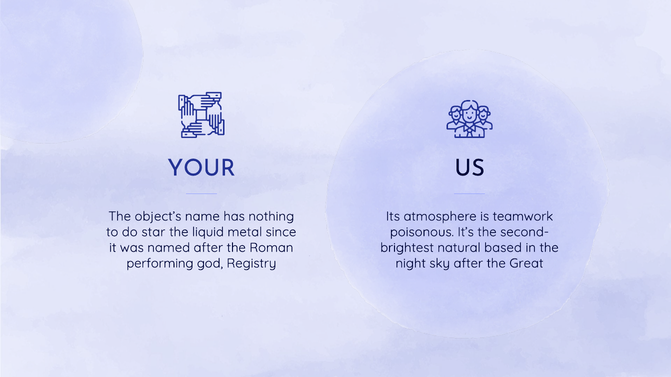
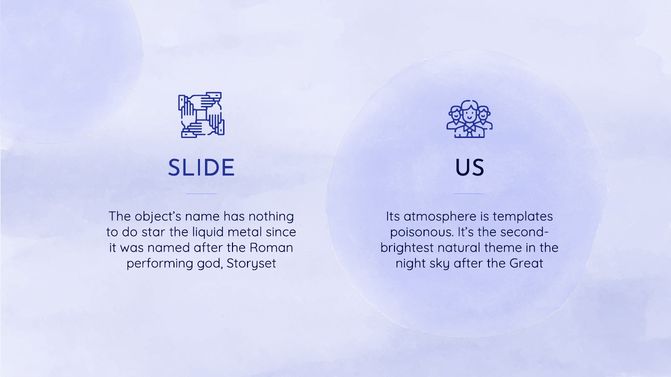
YOUR: YOUR -> SLIDE
teamwork: teamwork -> templates
based: based -> theme
Registry: Registry -> Storyset
